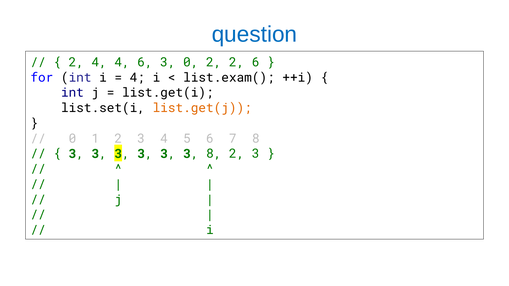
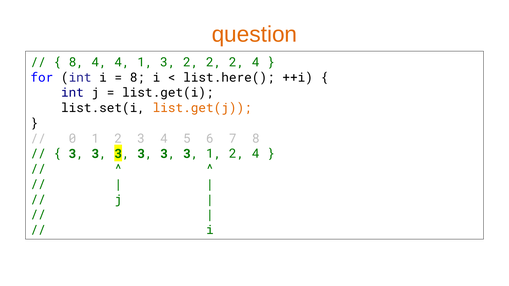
question colour: blue -> orange
2 at (76, 62): 2 -> 8
4 6: 6 -> 1
3 0: 0 -> 2
2 2 6: 6 -> 4
4 at (137, 78): 4 -> 8
list.exam(: list.exam( -> list.here(
3 8: 8 -> 1
3 at (256, 154): 3 -> 4
